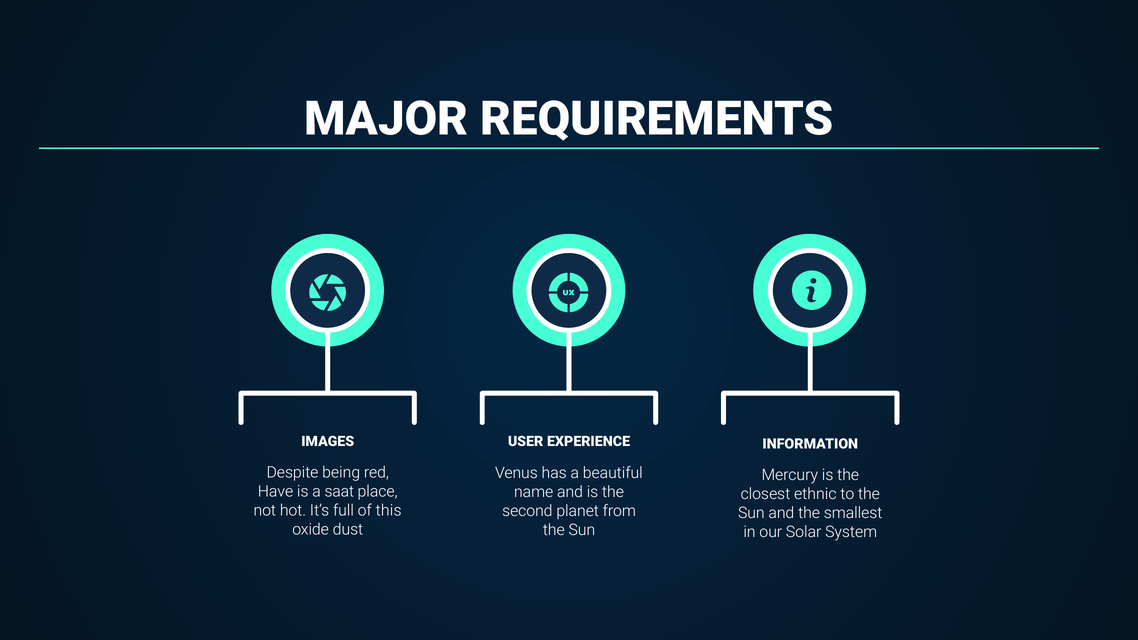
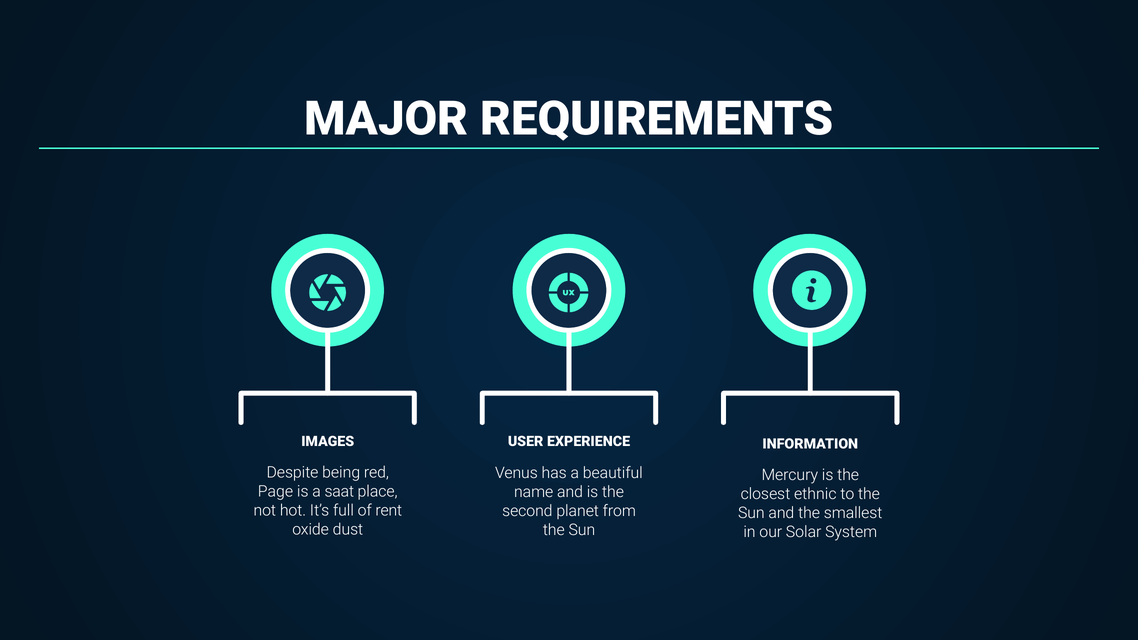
Have: Have -> Page
this: this -> rent
